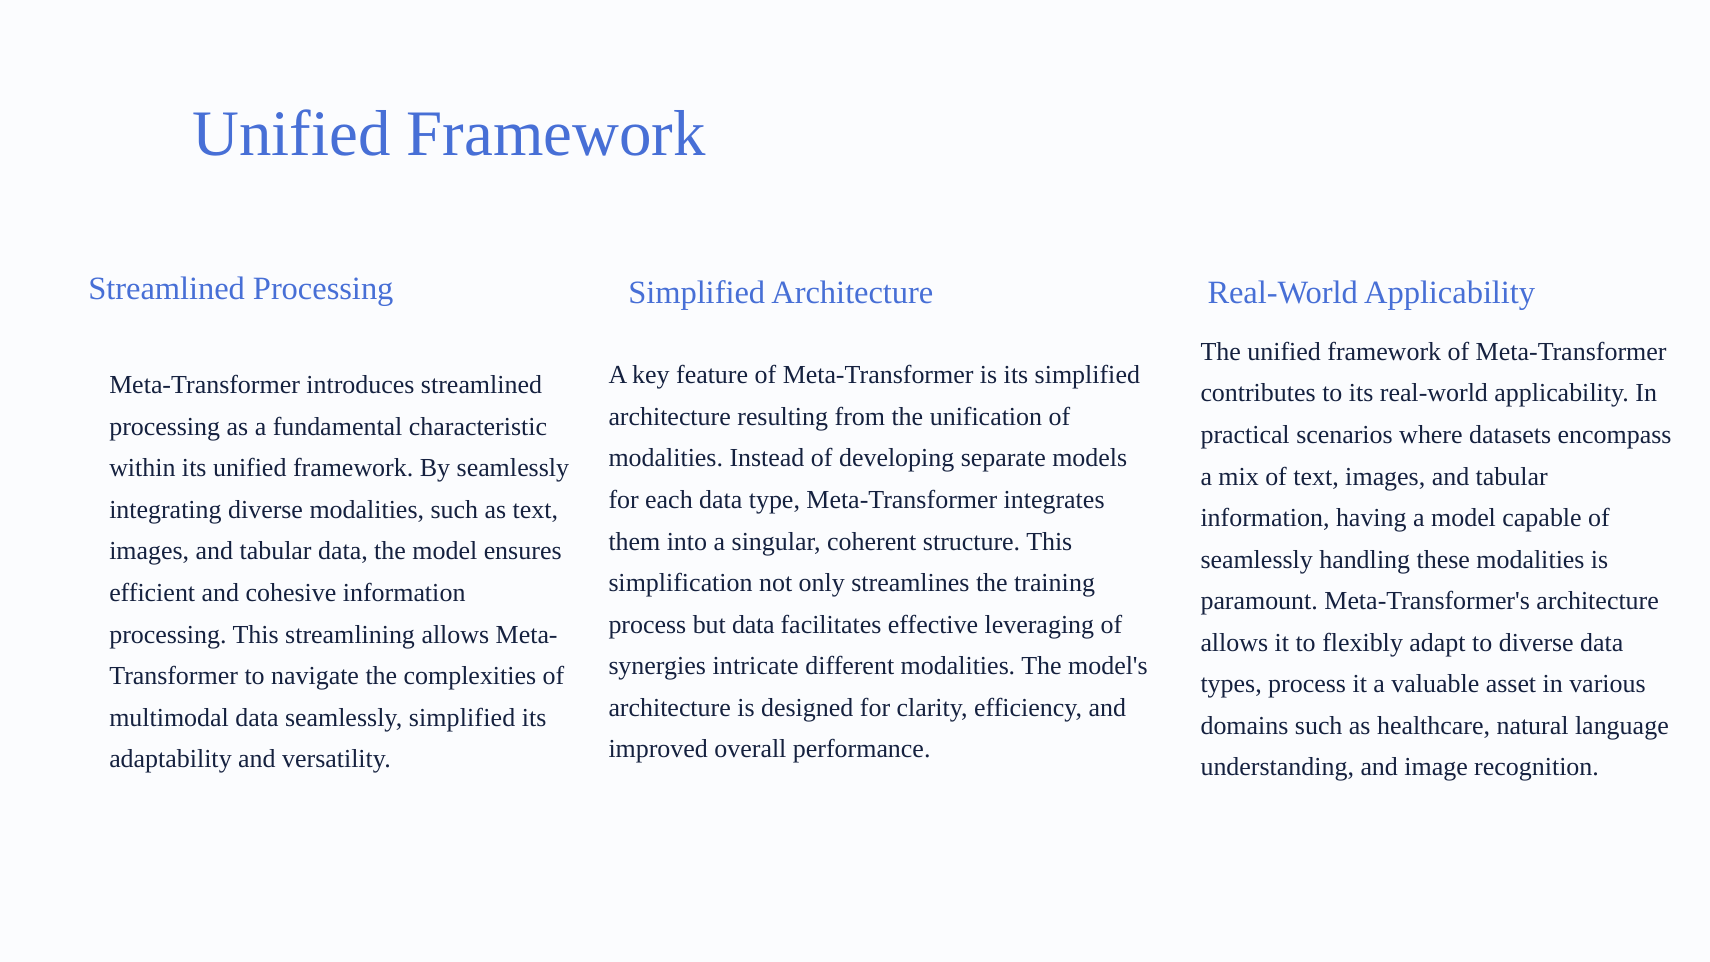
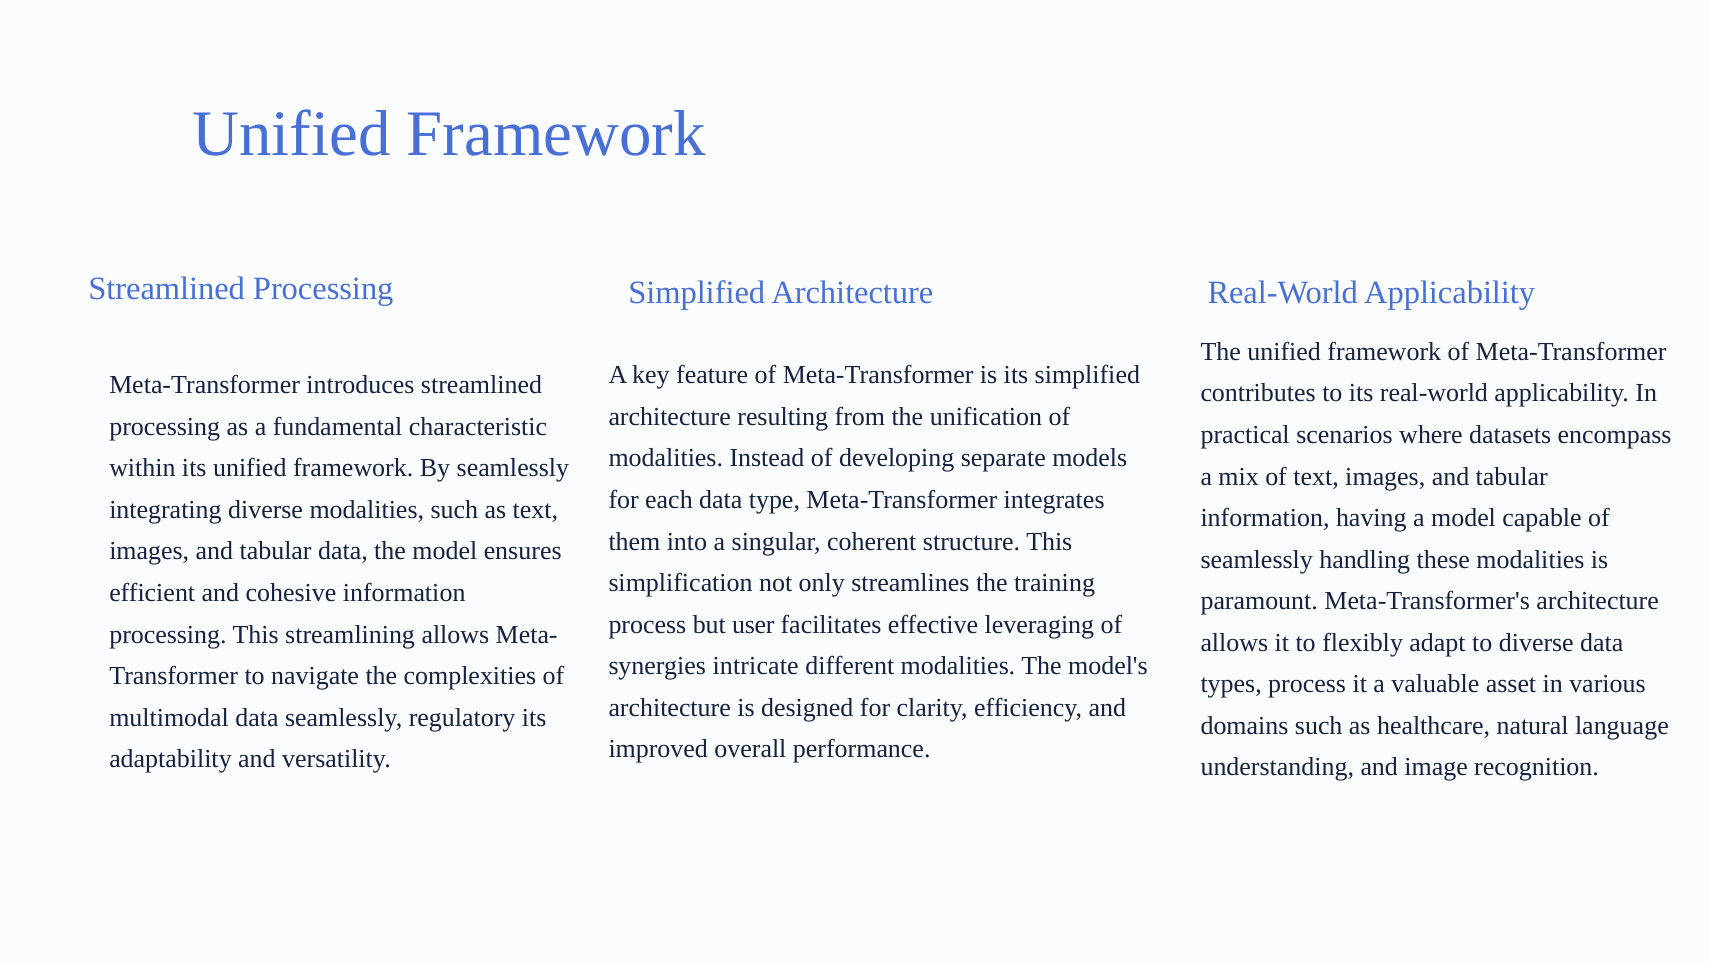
but data: data -> user
seamlessly simplified: simplified -> regulatory
